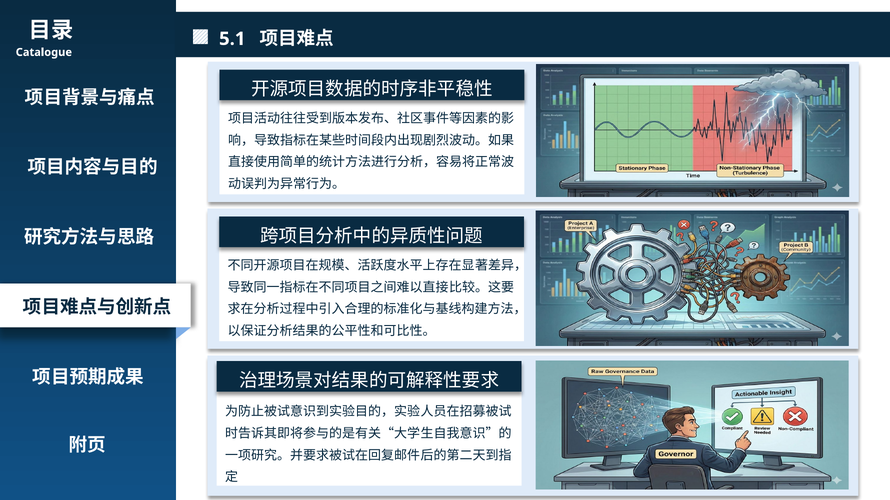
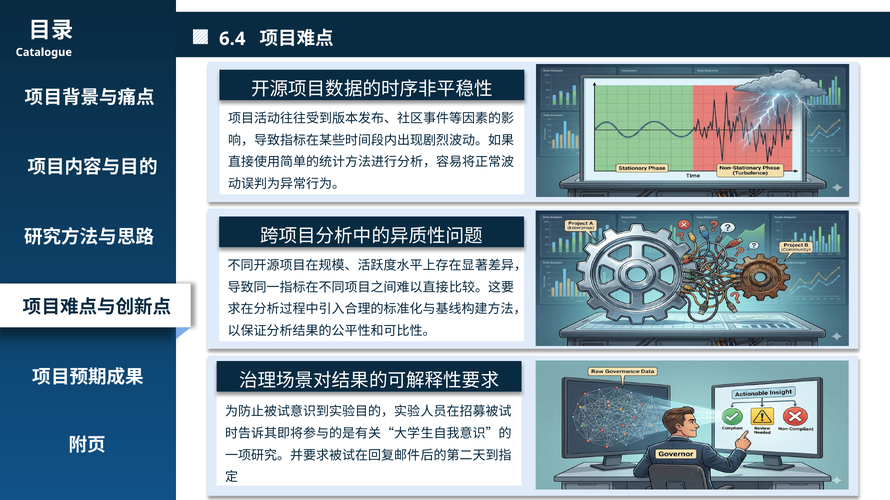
5.1: 5.1 -> 6.4
